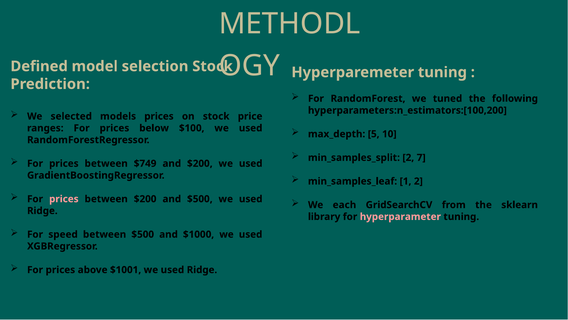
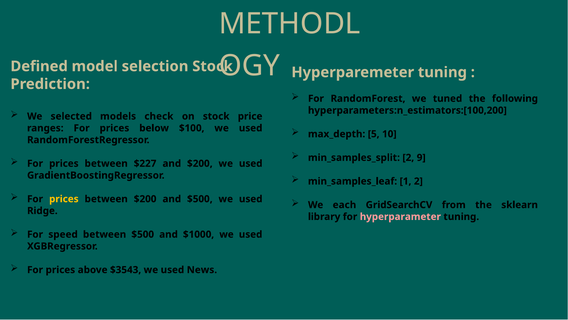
models prices: prices -> check
7: 7 -> 9
$749: $749 -> $227
prices at (64, 199) colour: pink -> yellow
$1001: $1001 -> $3543
Ridge at (202, 270): Ridge -> News
